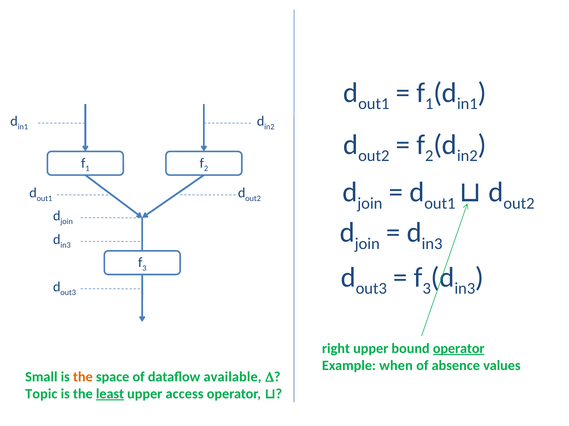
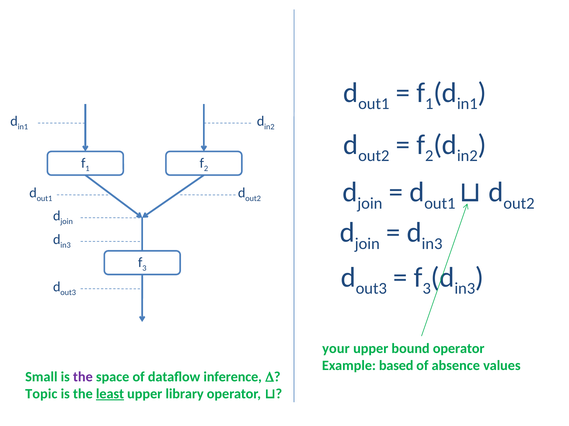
right: right -> your
operator at (459, 349) underline: present -> none
when: when -> based
the at (83, 377) colour: orange -> purple
available: available -> inference
access: access -> library
